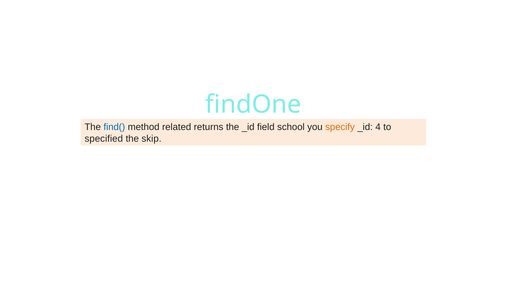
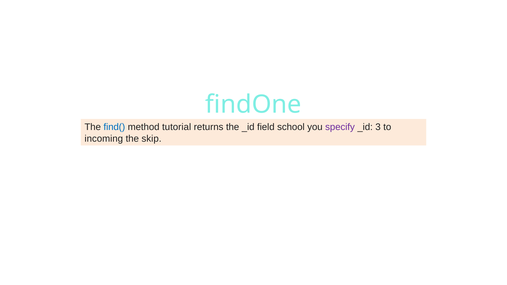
related: related -> tutorial
specify colour: orange -> purple
4: 4 -> 3
specified: specified -> incoming
